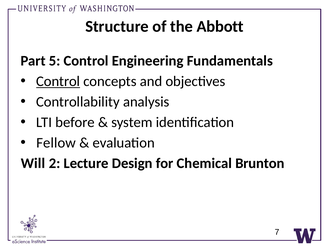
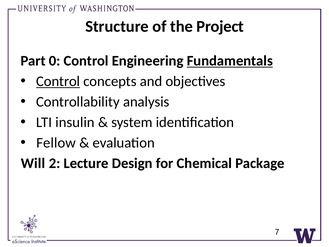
Abbott: Abbott -> Project
5: 5 -> 0
Fundamentals underline: none -> present
before: before -> insulin
Brunton: Brunton -> Package
